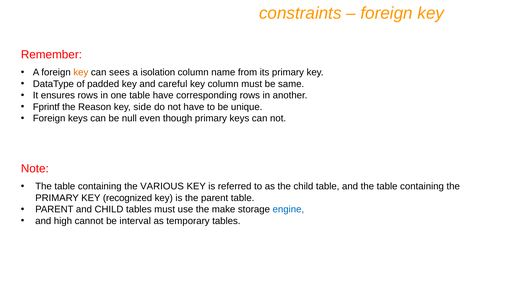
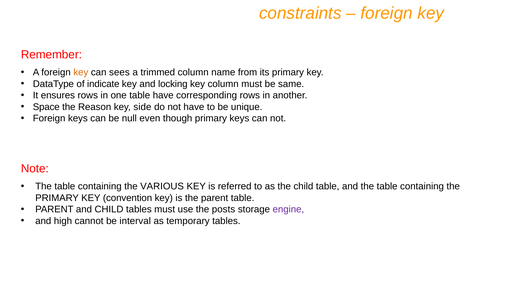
isolation: isolation -> trimmed
padded: padded -> indicate
careful: careful -> locking
Fprintf: Fprintf -> Space
recognized: recognized -> convention
make: make -> posts
engine colour: blue -> purple
